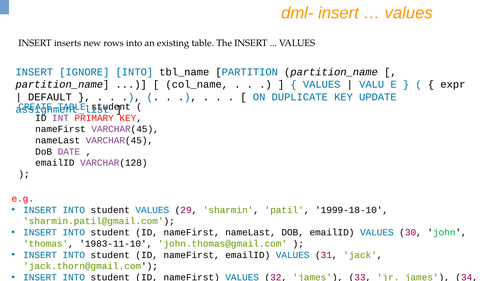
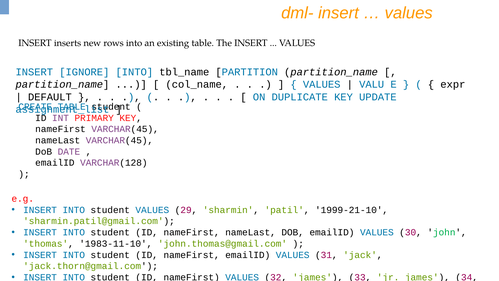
1999-18-10: 1999-18-10 -> 1999-21-10
